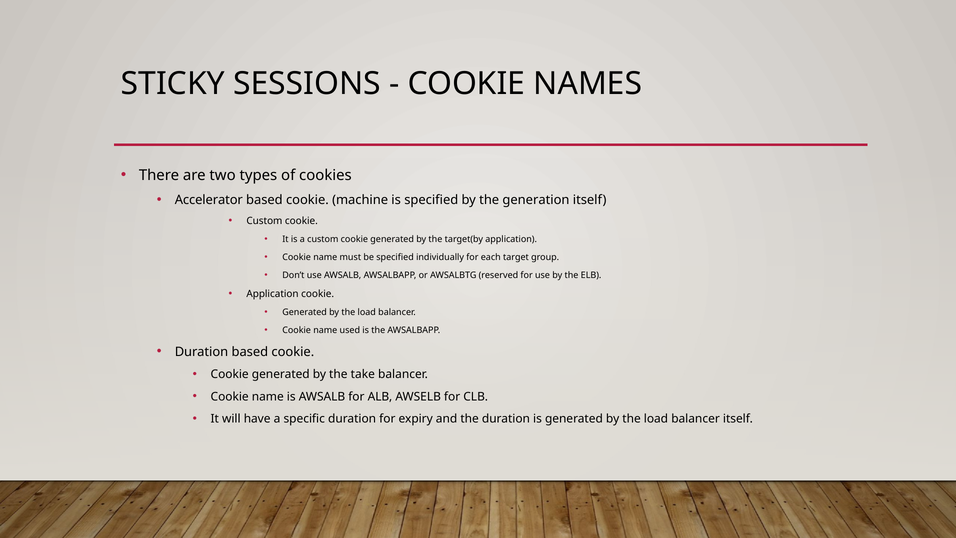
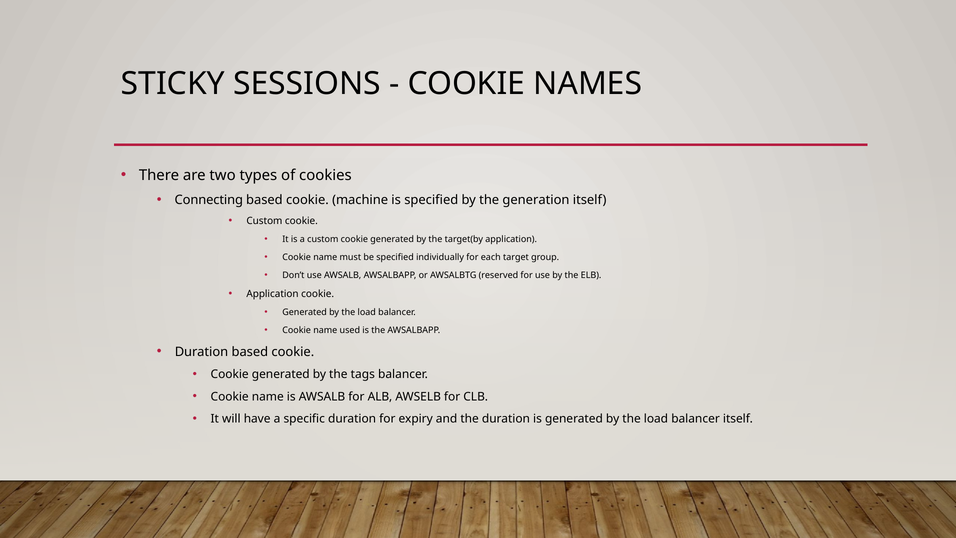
Accelerator: Accelerator -> Connecting
take: take -> tags
